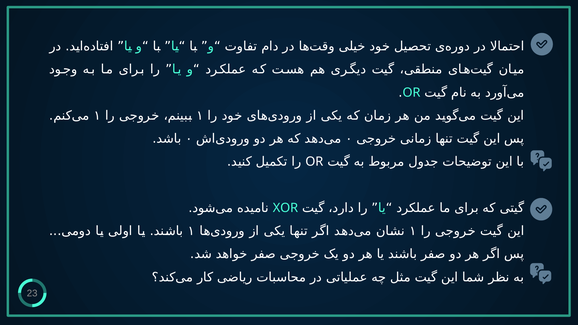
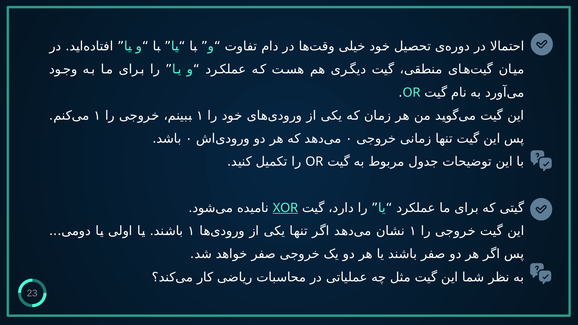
XOR underline: none -> present
